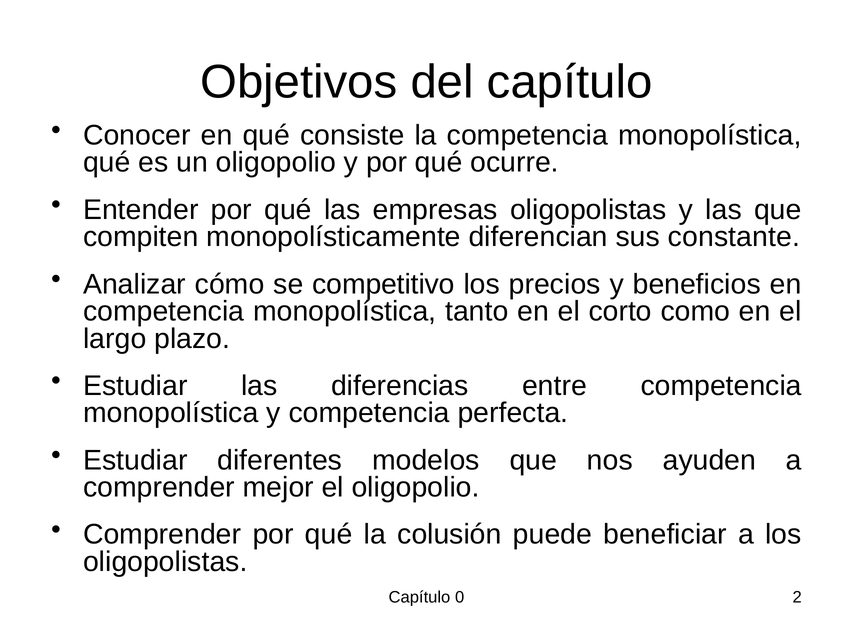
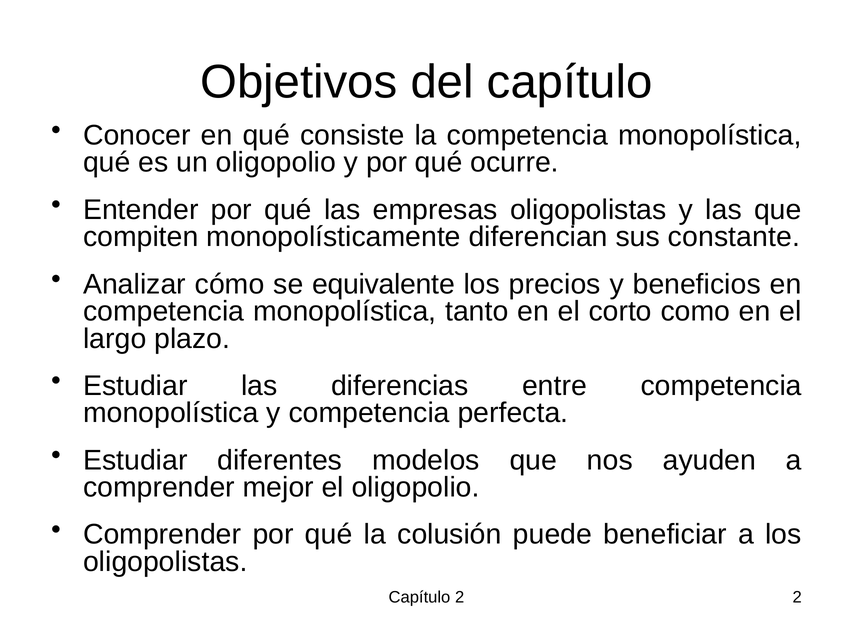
competitivo: competitivo -> equivalente
Capítulo 0: 0 -> 2
